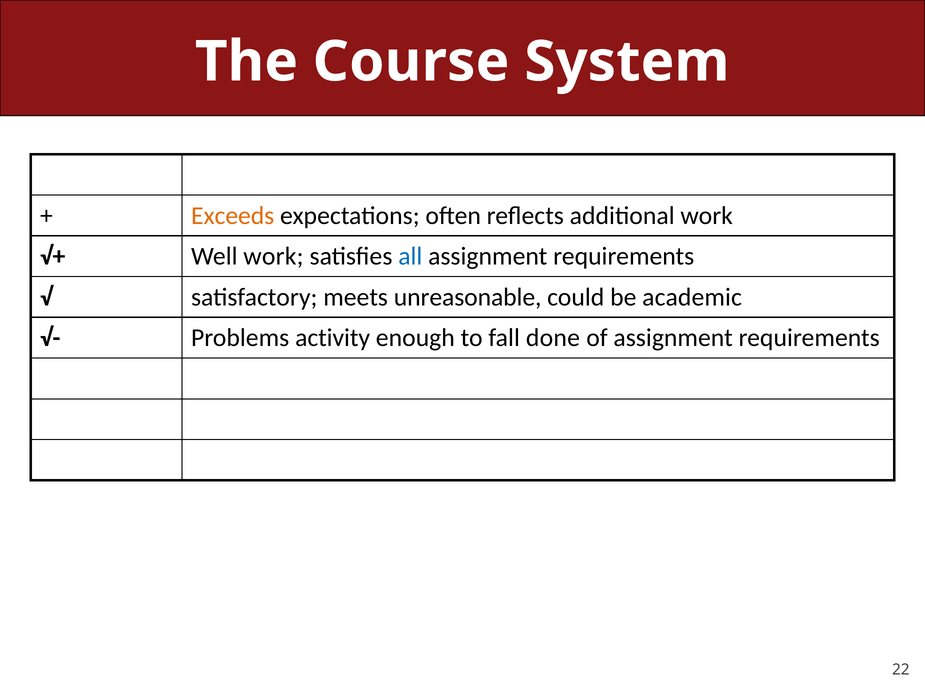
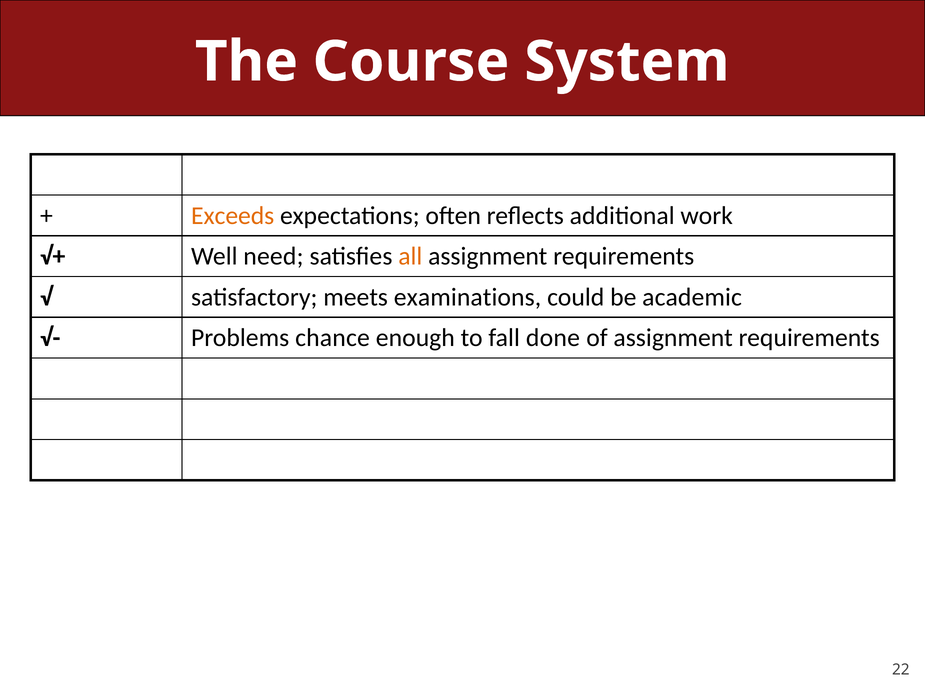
Well work: work -> need
all colour: blue -> orange
unreasonable: unreasonable -> examinations
activity: activity -> chance
